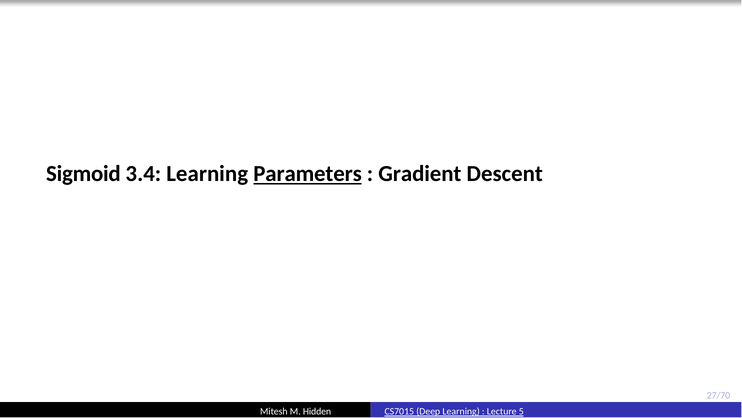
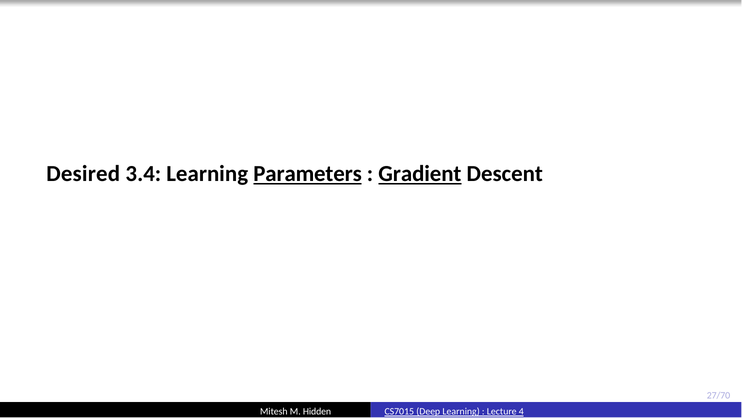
Sigmoid: Sigmoid -> Desired
Gradient underline: none -> present
5: 5 -> 4
